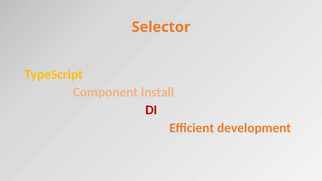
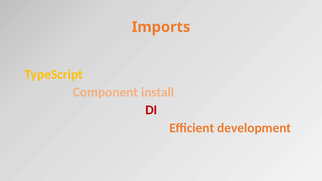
Selector: Selector -> Imports
